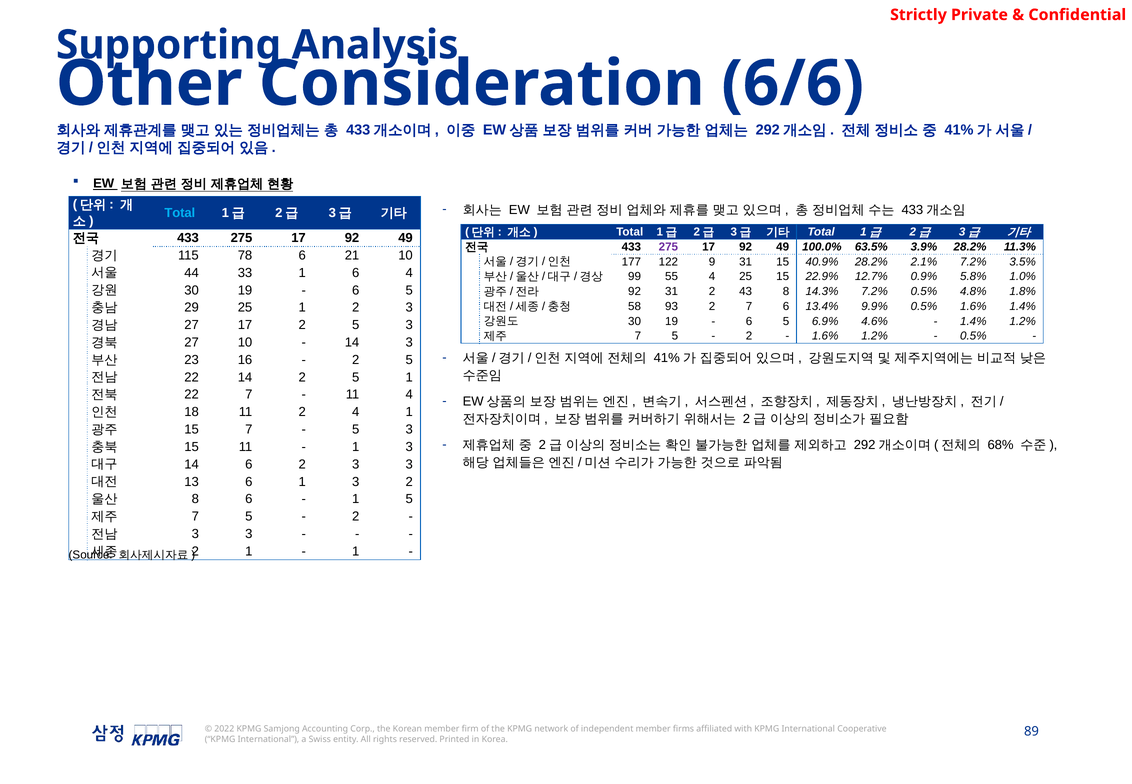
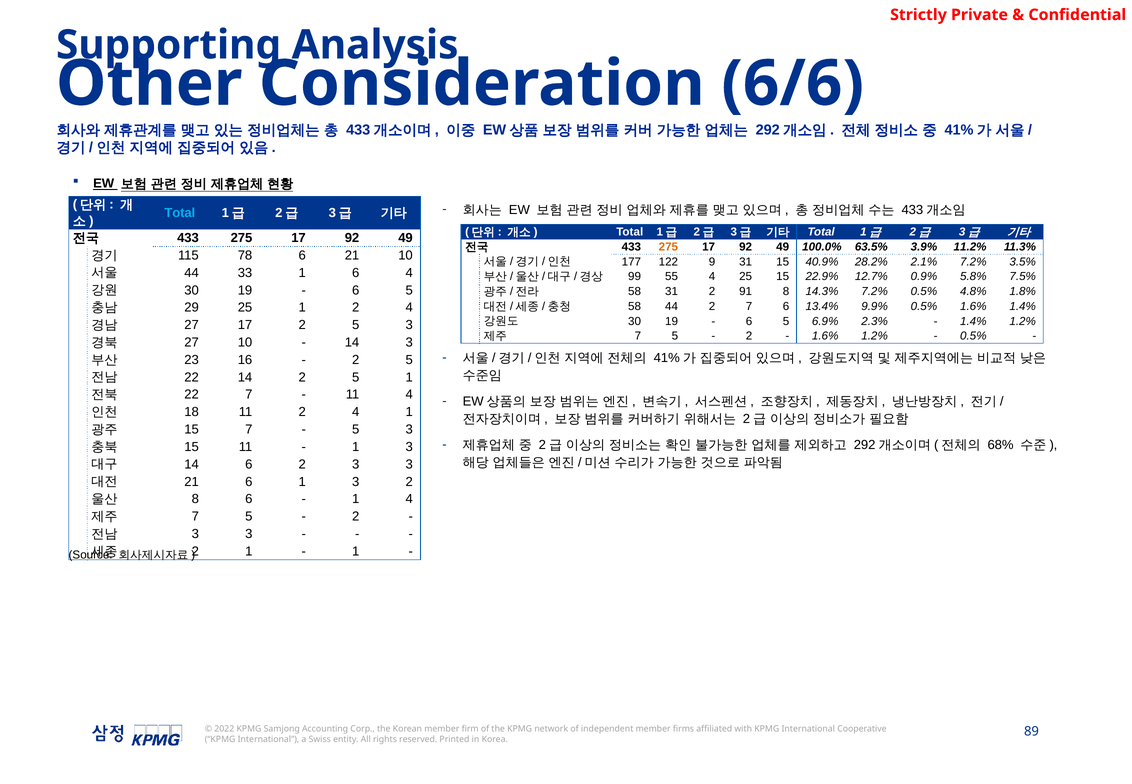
275 at (668, 247) colour: purple -> orange
3.9% 28.2%: 28.2% -> 11.2%
1.0%: 1.0% -> 7.5%
92 at (635, 291): 92 -> 58
43: 43 -> 91
58 93: 93 -> 44
1 2 3: 3 -> 4
4.6%: 4.6% -> 2.3%
13 at (192, 482): 13 -> 21
1 5: 5 -> 4
